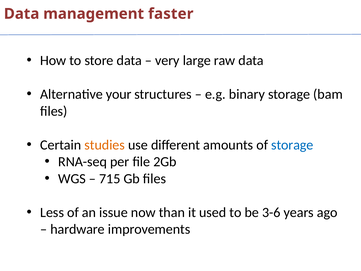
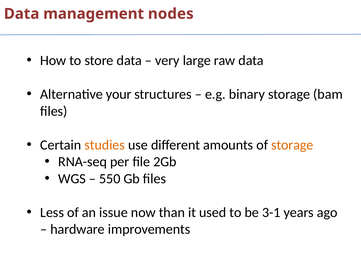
faster: faster -> nodes
storage at (292, 145) colour: blue -> orange
715: 715 -> 550
3-6: 3-6 -> 3-1
